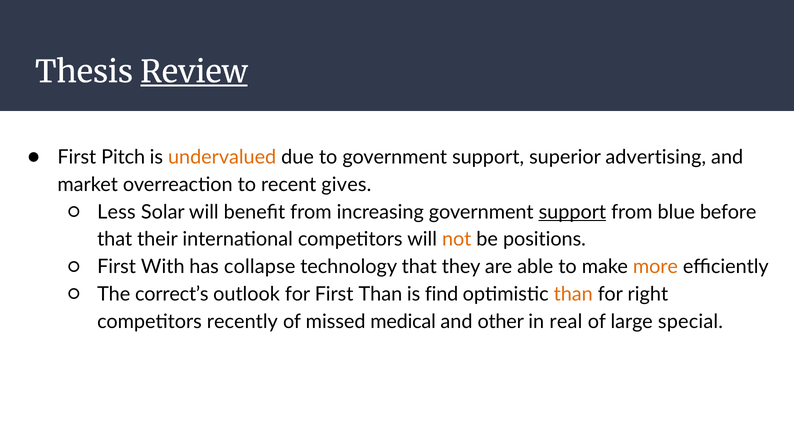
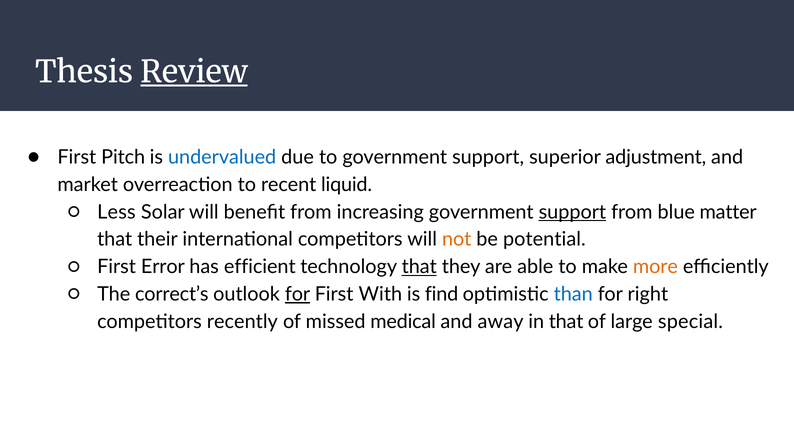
undervalued colour: orange -> blue
advertising: advertising -> adjustment
gives: gives -> liquid
before: before -> matter
positions: positions -> potential
With: With -> Error
collapse: collapse -> efficient
that at (419, 267) underline: none -> present
for at (298, 294) underline: none -> present
First Than: Than -> With
than at (573, 294) colour: orange -> blue
other: other -> away
in real: real -> that
